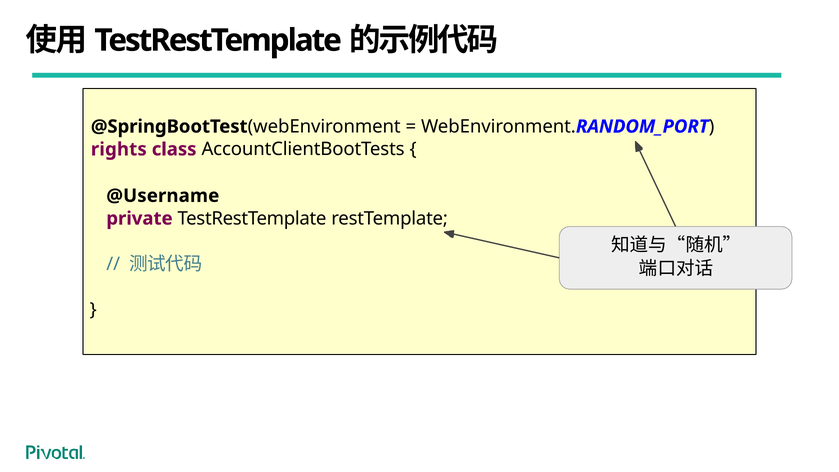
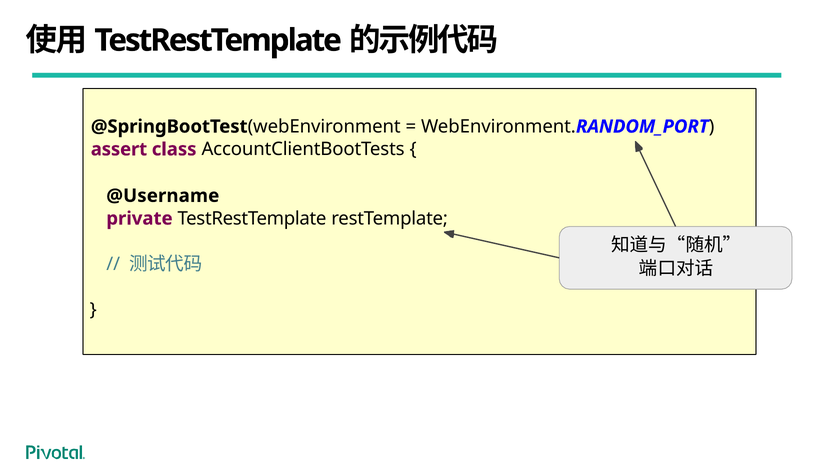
rights: rights -> assert
